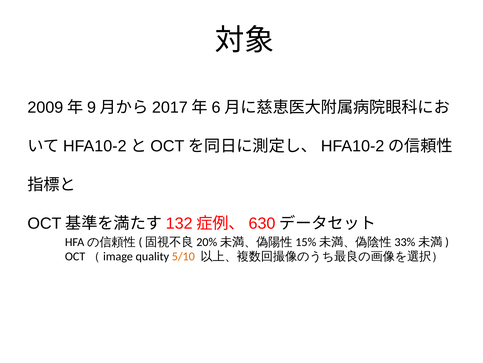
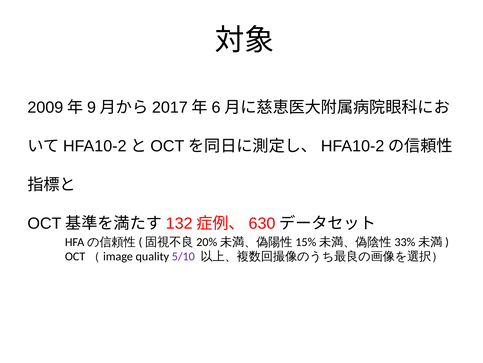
5/10 colour: orange -> purple
